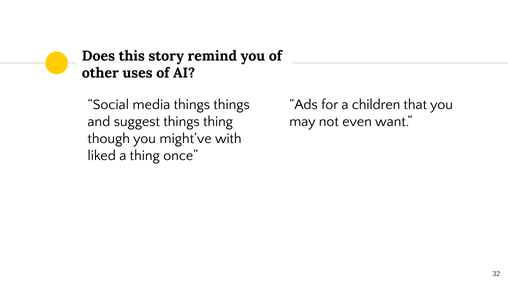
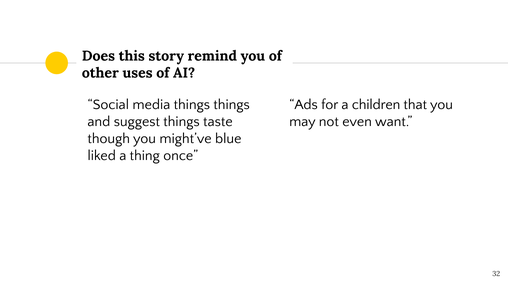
things thing: thing -> taste
with: with -> blue
